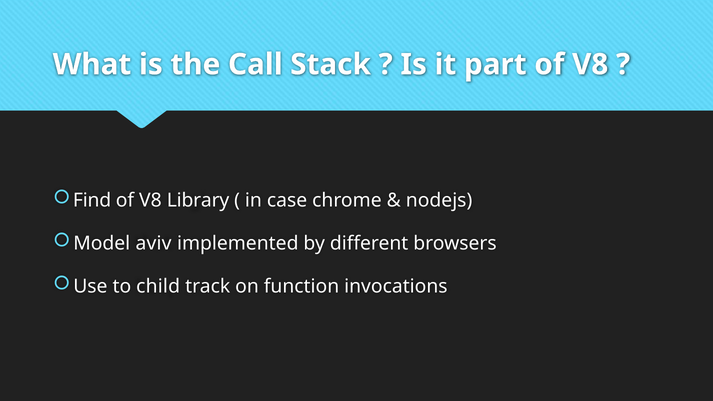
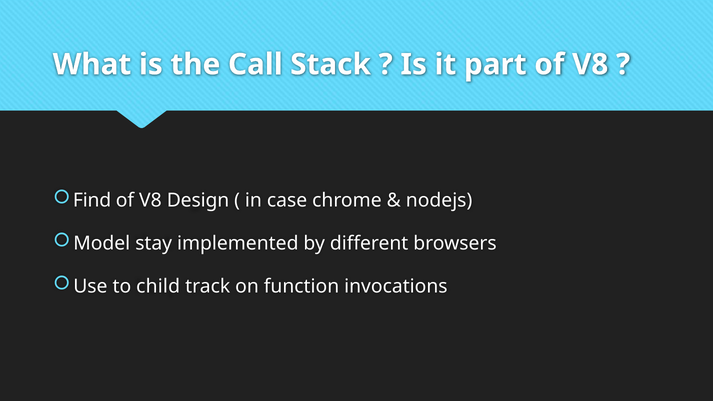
Library: Library -> Design
aviv: aviv -> stay
